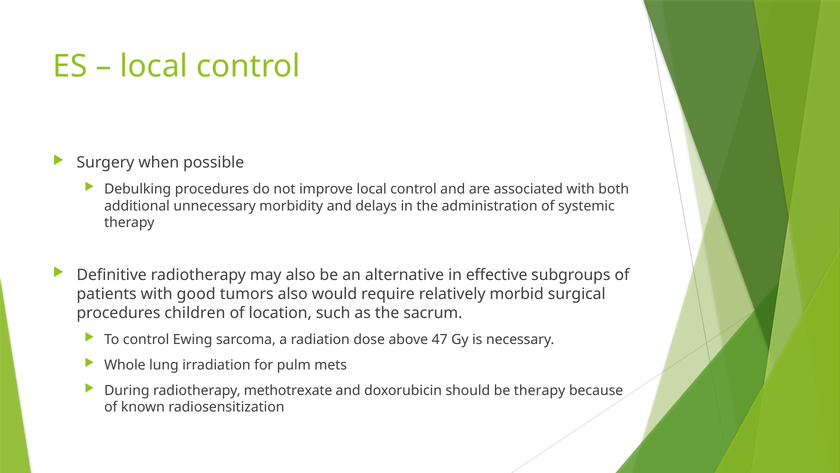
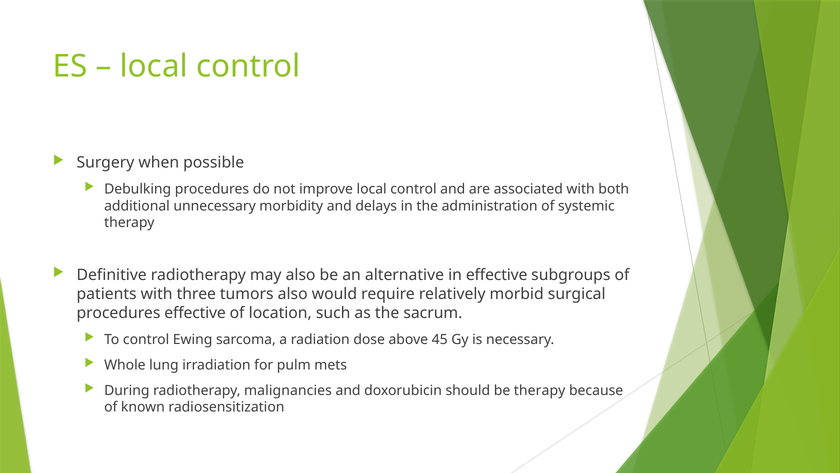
good: good -> three
procedures children: children -> effective
47: 47 -> 45
methotrexate: methotrexate -> malignancies
